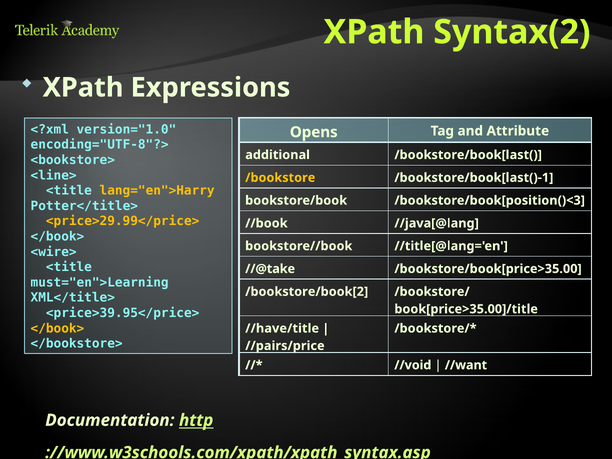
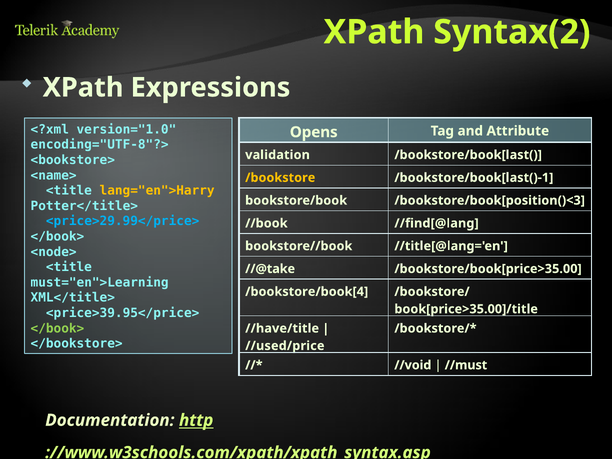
additional: additional -> validation
<line>: <line> -> <name>
<price>29.99</price> colour: yellow -> light blue
//java[@lang: //java[@lang -> //find[@lang
<wire>: <wire> -> <node>
/bookstore/book[2: /bookstore/book[2 -> /bookstore/book[4
</book> at (57, 328) colour: yellow -> light green
//pairs/price: //pairs/price -> //used/price
//want: //want -> //must
